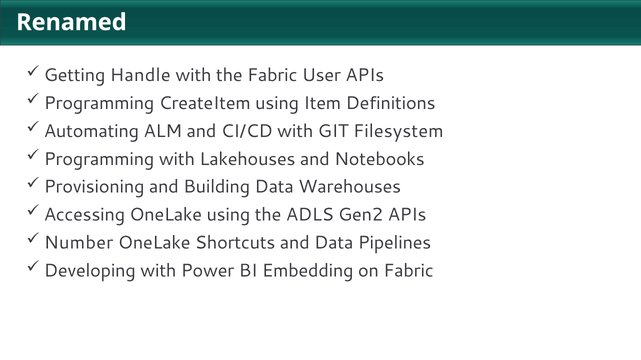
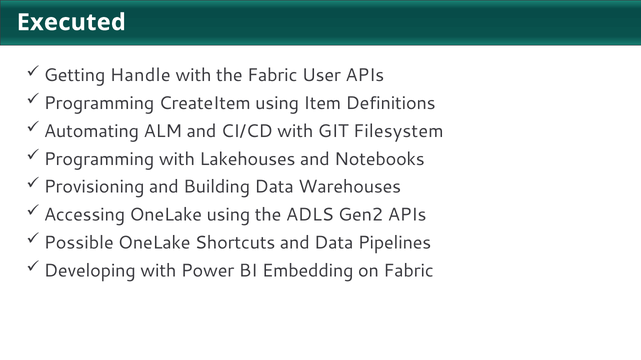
Renamed: Renamed -> Executed
Number: Number -> Possible
